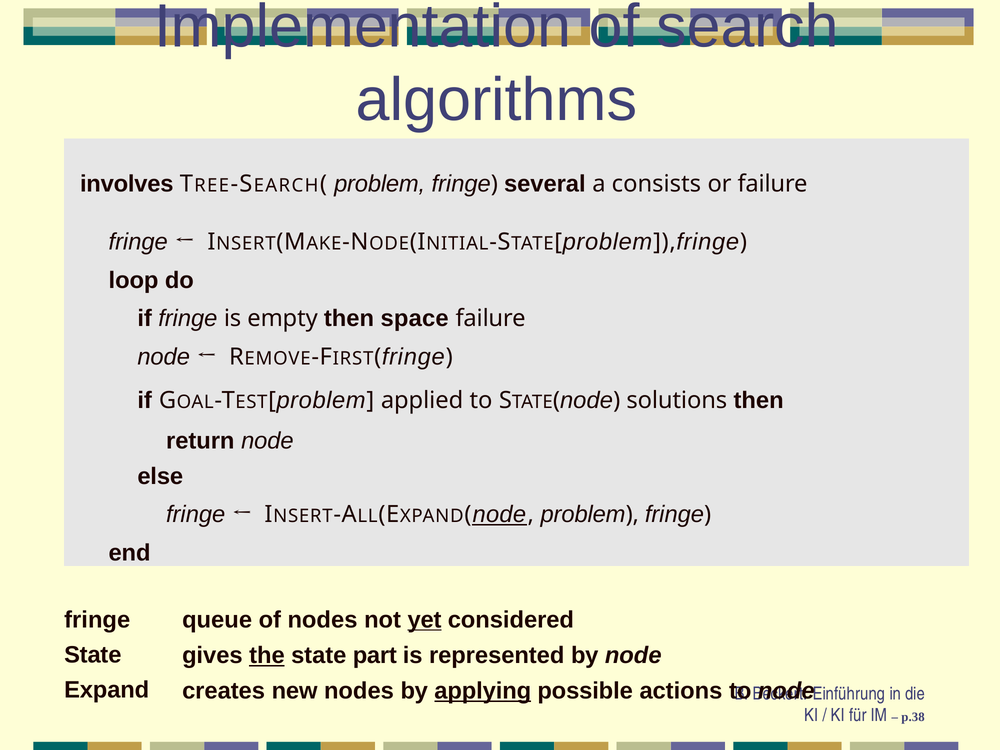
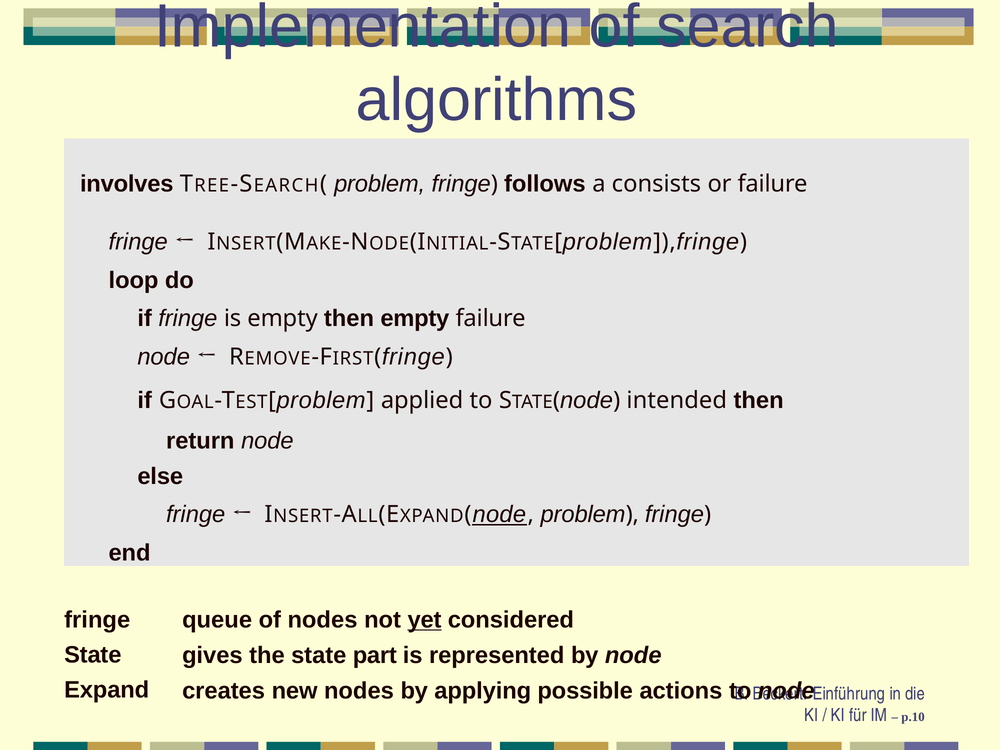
several: several -> follows
then space: space -> empty
solutions: solutions -> intended
the underline: present -> none
applying underline: present -> none
p.38: p.38 -> p.10
